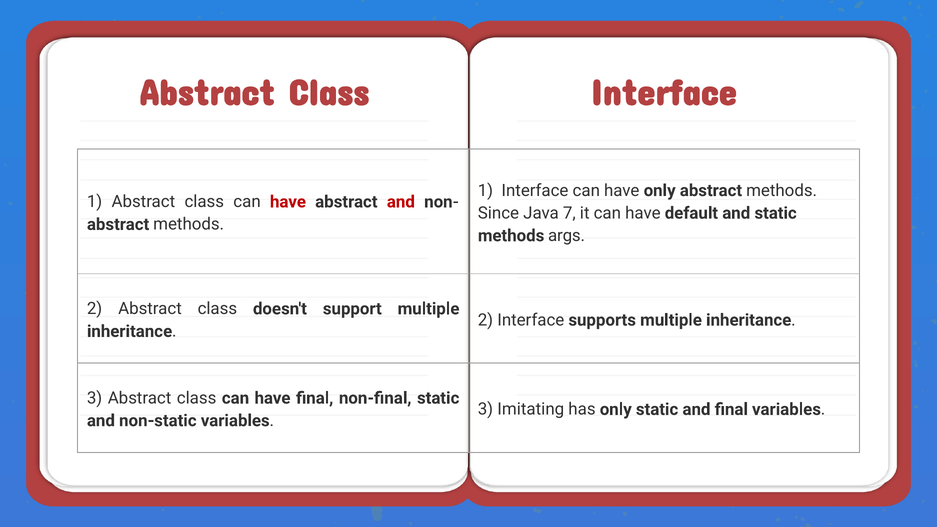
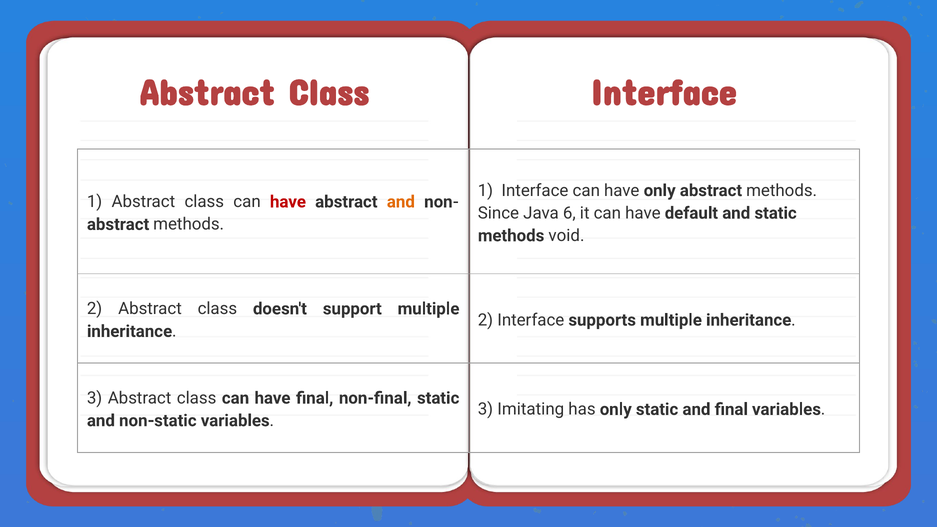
and at (401, 202) colour: red -> orange
7: 7 -> 6
args: args -> void
